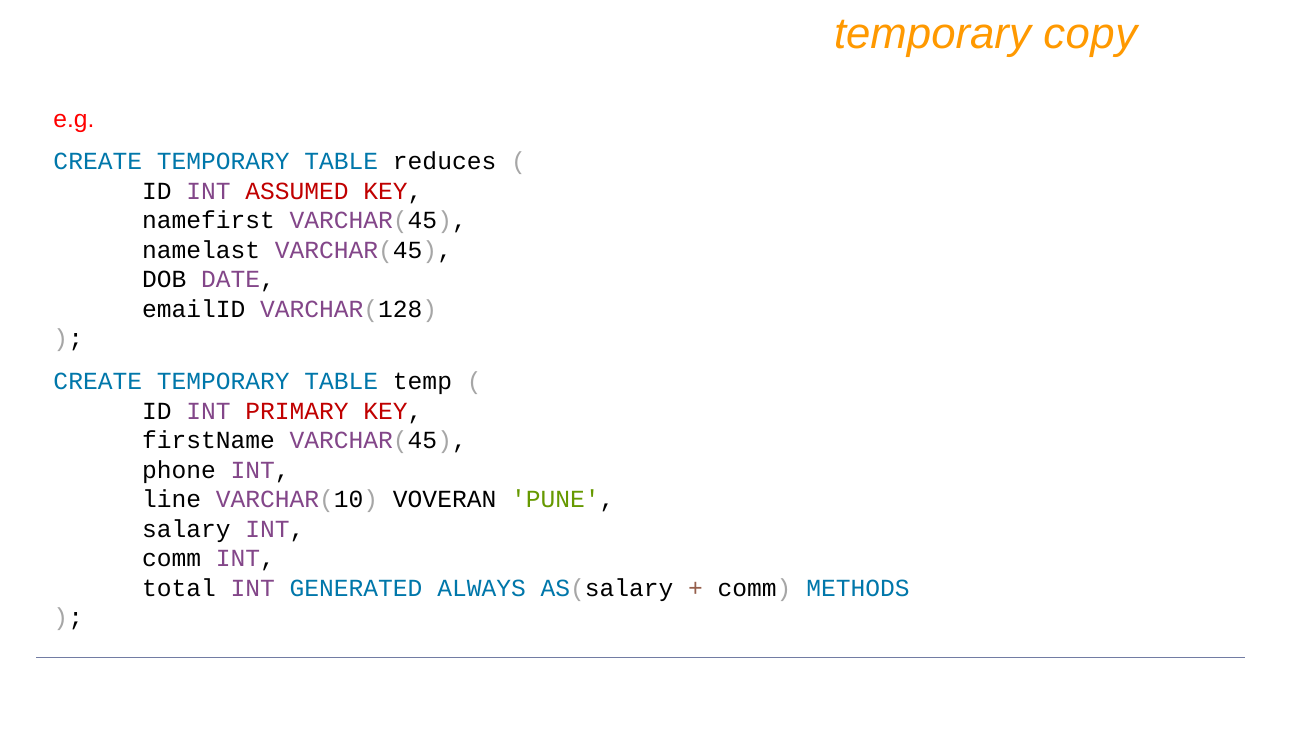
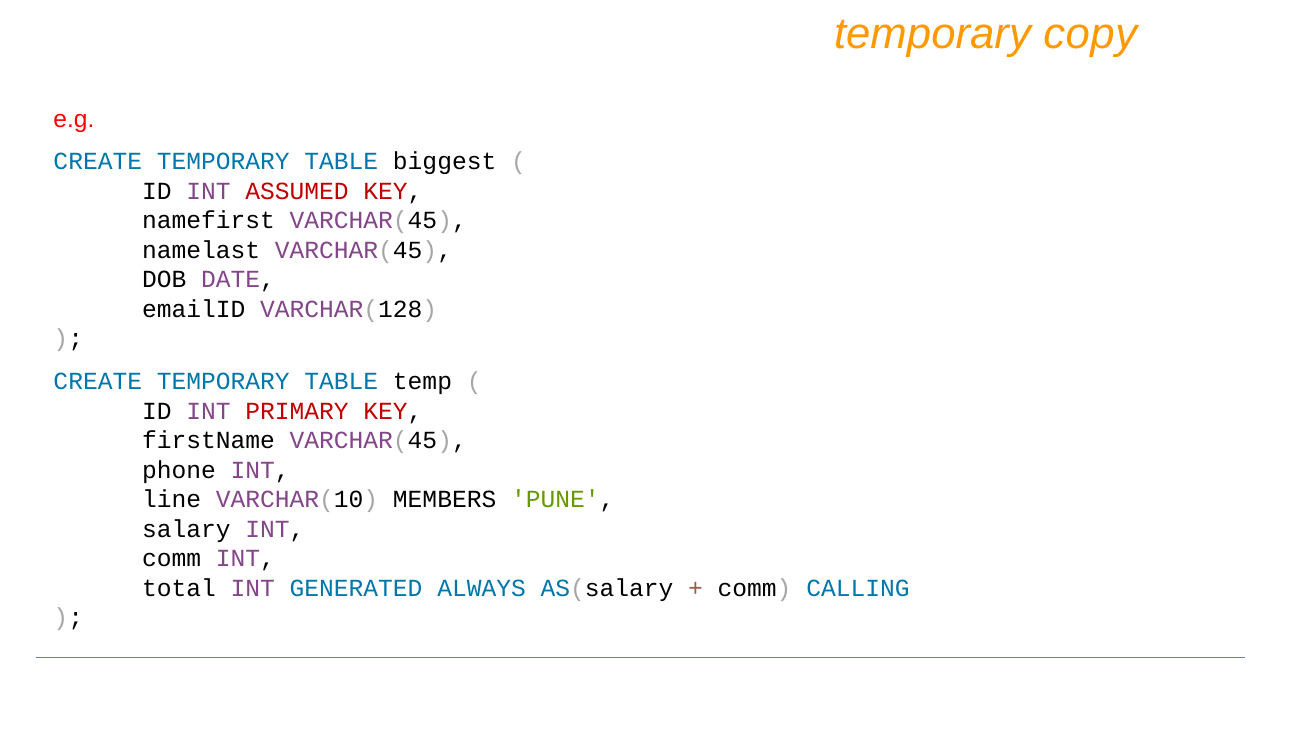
reduces: reduces -> biggest
VOVERAN: VOVERAN -> MEMBERS
METHODS: METHODS -> CALLING
